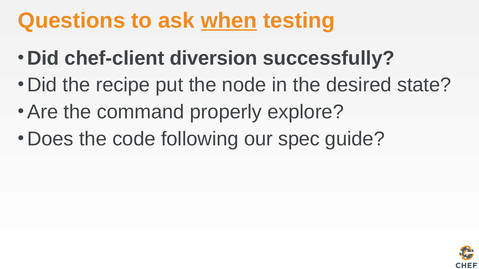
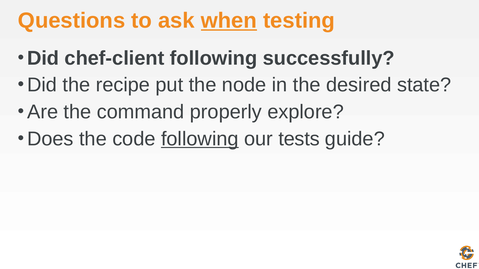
chef-client diversion: diversion -> following
following at (200, 139) underline: none -> present
spec: spec -> tests
